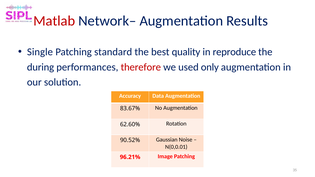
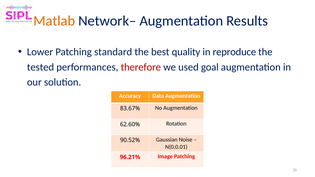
Matlab colour: red -> orange
Single: Single -> Lower
during: during -> tested
only: only -> goal
